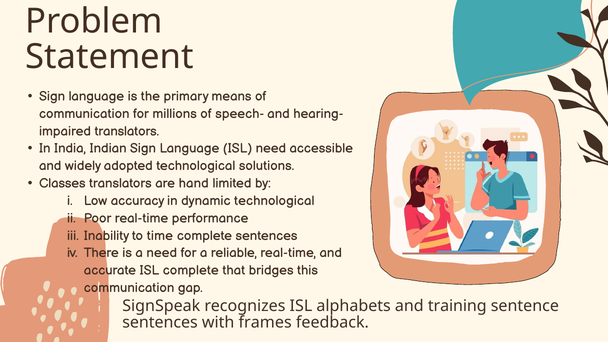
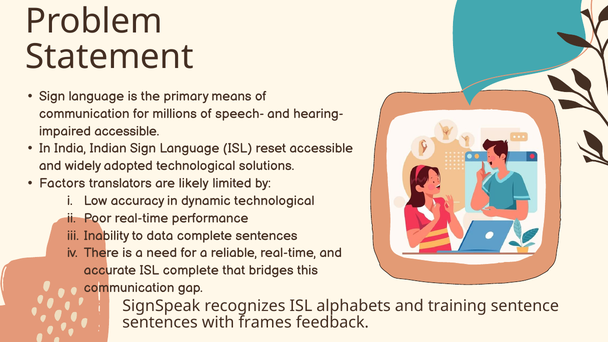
translators at (127, 131): translators -> accessible
ISL need: need -> reset
Classes: Classes -> Factors
hand: hand -> likely
time: time -> data
